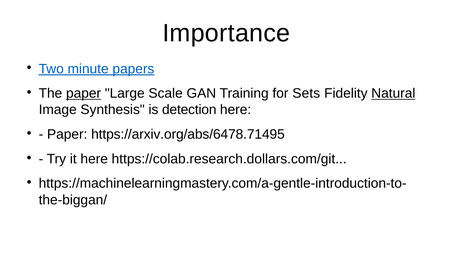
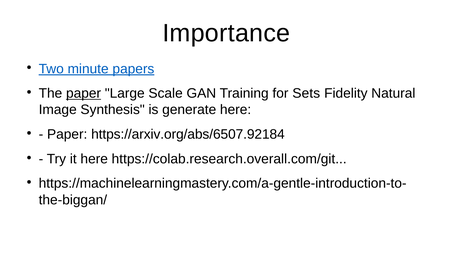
Natural underline: present -> none
detection: detection -> generate
https://arxiv.org/abs/6478.71495: https://arxiv.org/abs/6478.71495 -> https://arxiv.org/abs/6507.92184
https://colab.research.dollars.com/git: https://colab.research.dollars.com/git -> https://colab.research.overall.com/git
